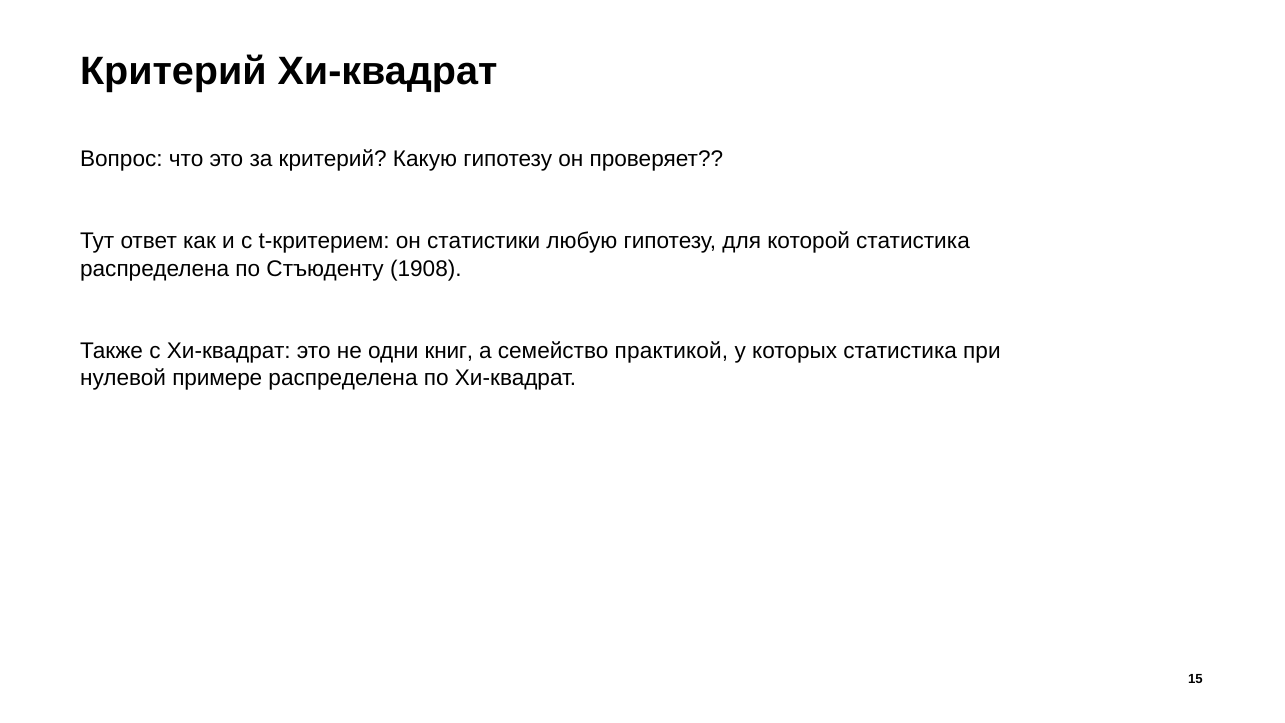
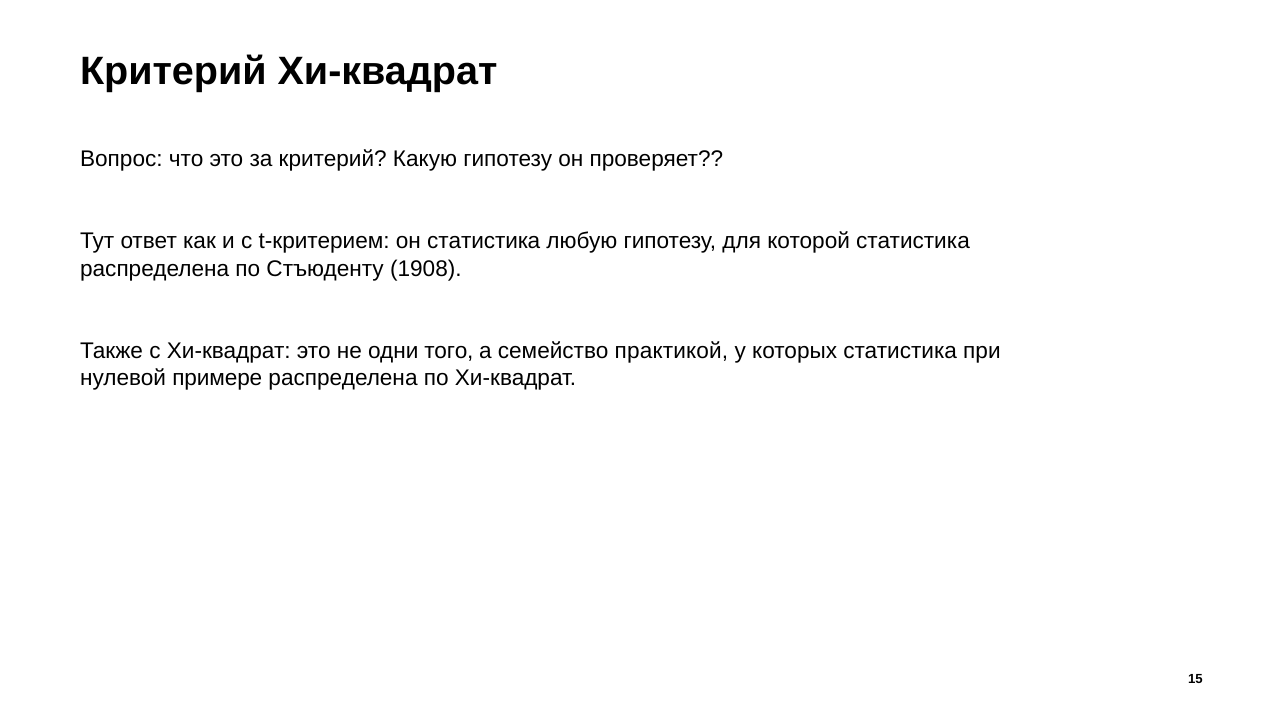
он статистики: статистики -> статистика
книг: книг -> того
